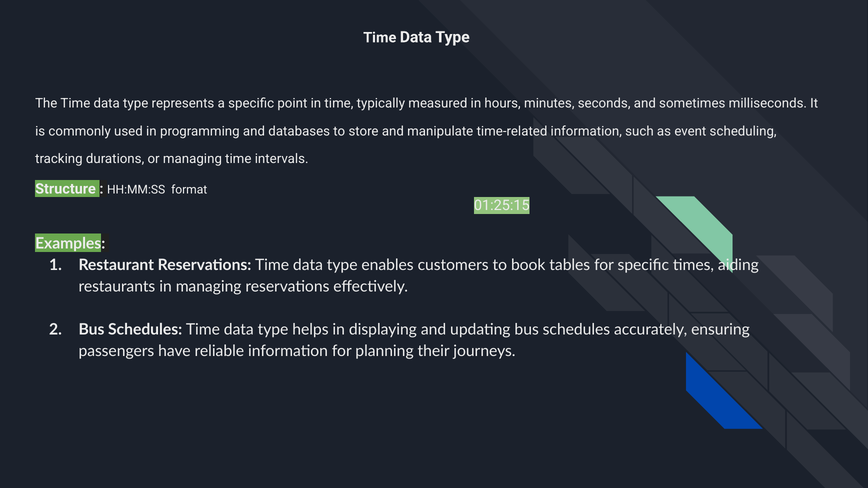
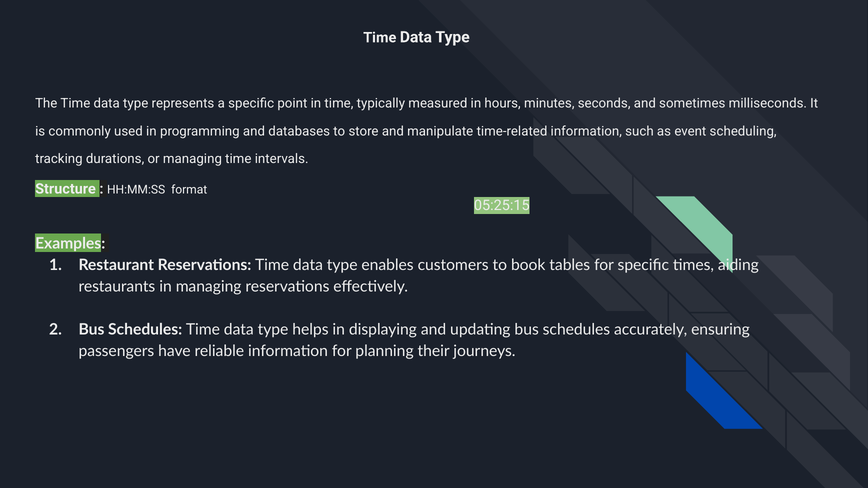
01:25:15: 01:25:15 -> 05:25:15
